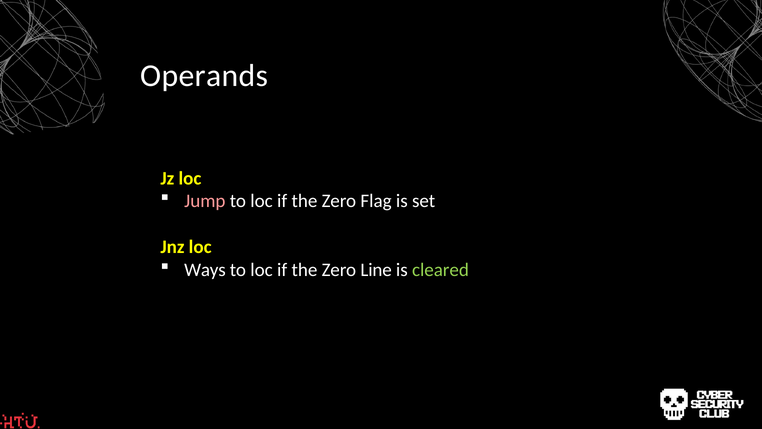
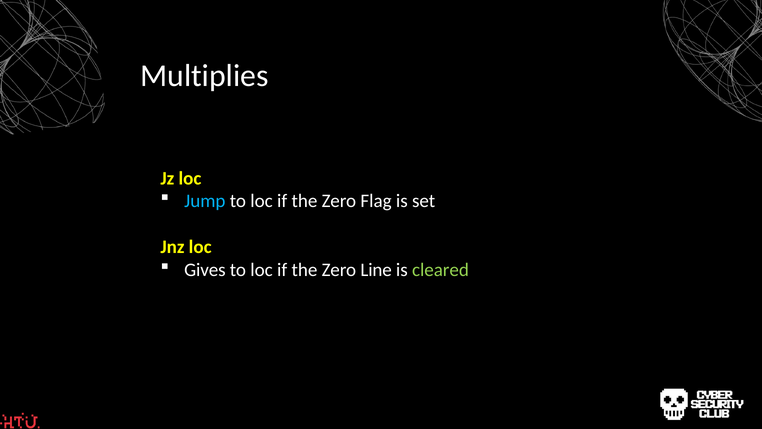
Operands: Operands -> Multiplies
Jump colour: pink -> light blue
Ways: Ways -> Gives
